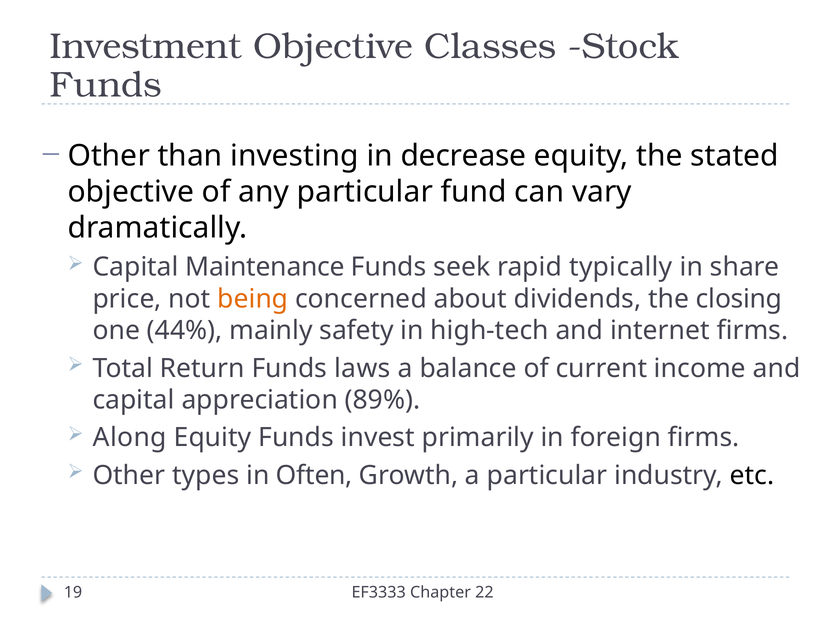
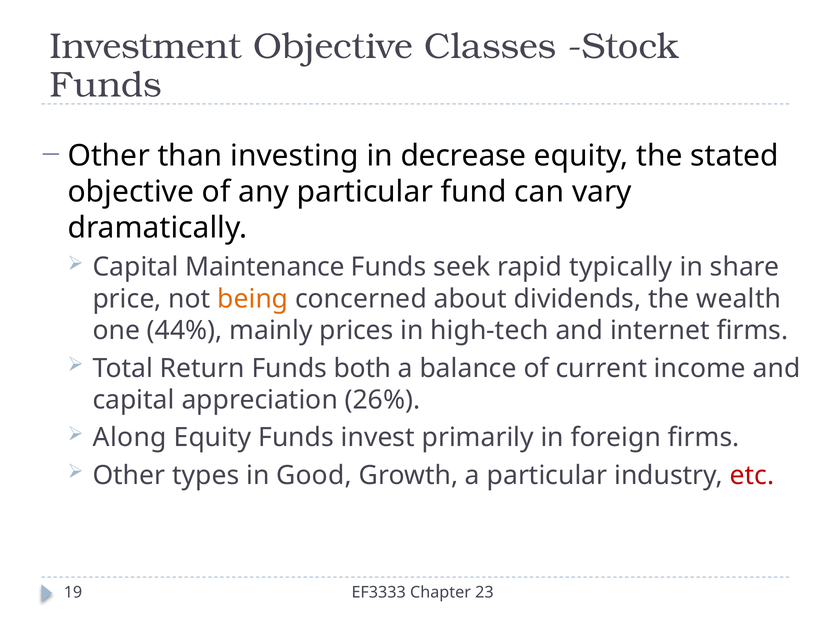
closing: closing -> wealth
safety: safety -> prices
laws: laws -> both
89%: 89% -> 26%
Often: Often -> Good
etc colour: black -> red
22: 22 -> 23
